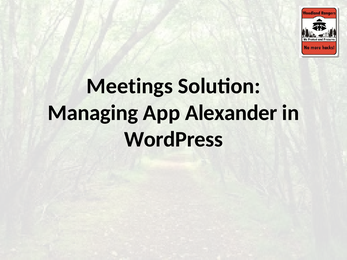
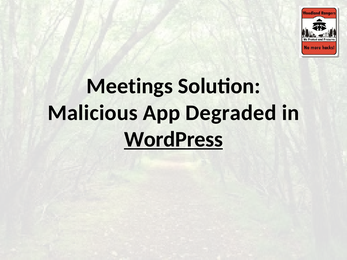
Managing: Managing -> Malicious
Alexander: Alexander -> Degraded
WordPress underline: none -> present
